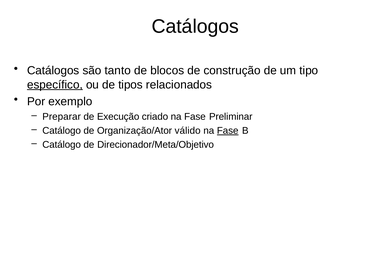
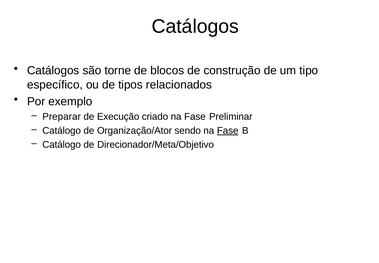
tanto: tanto -> torne
específico underline: present -> none
válido: válido -> sendo
